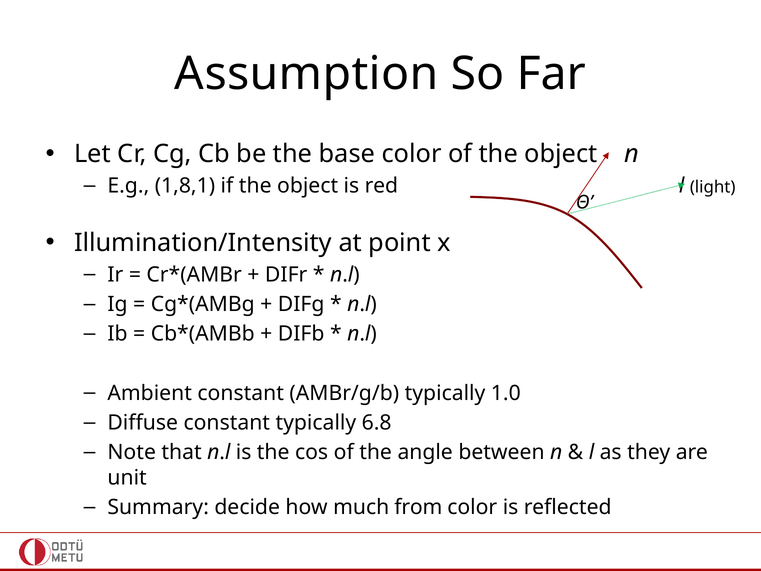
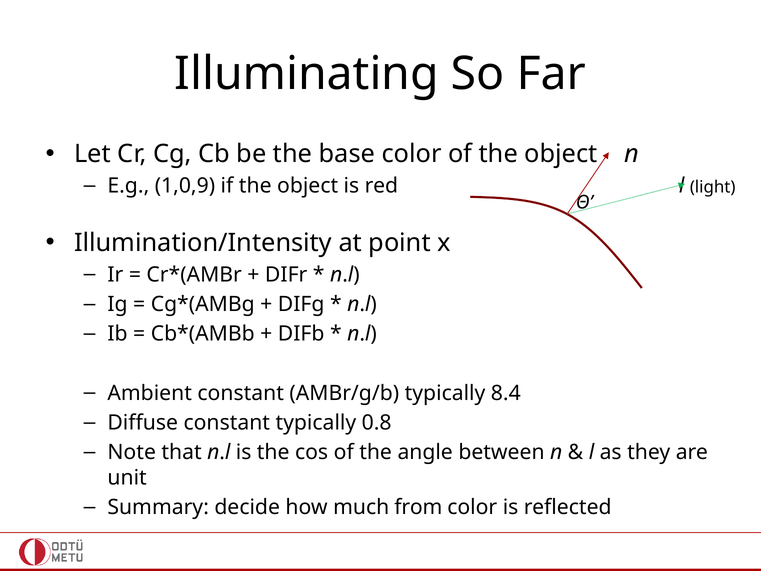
Assumption: Assumption -> Illuminating
1,8,1: 1,8,1 -> 1,0,9
1.0: 1.0 -> 8.4
6.8: 6.8 -> 0.8
